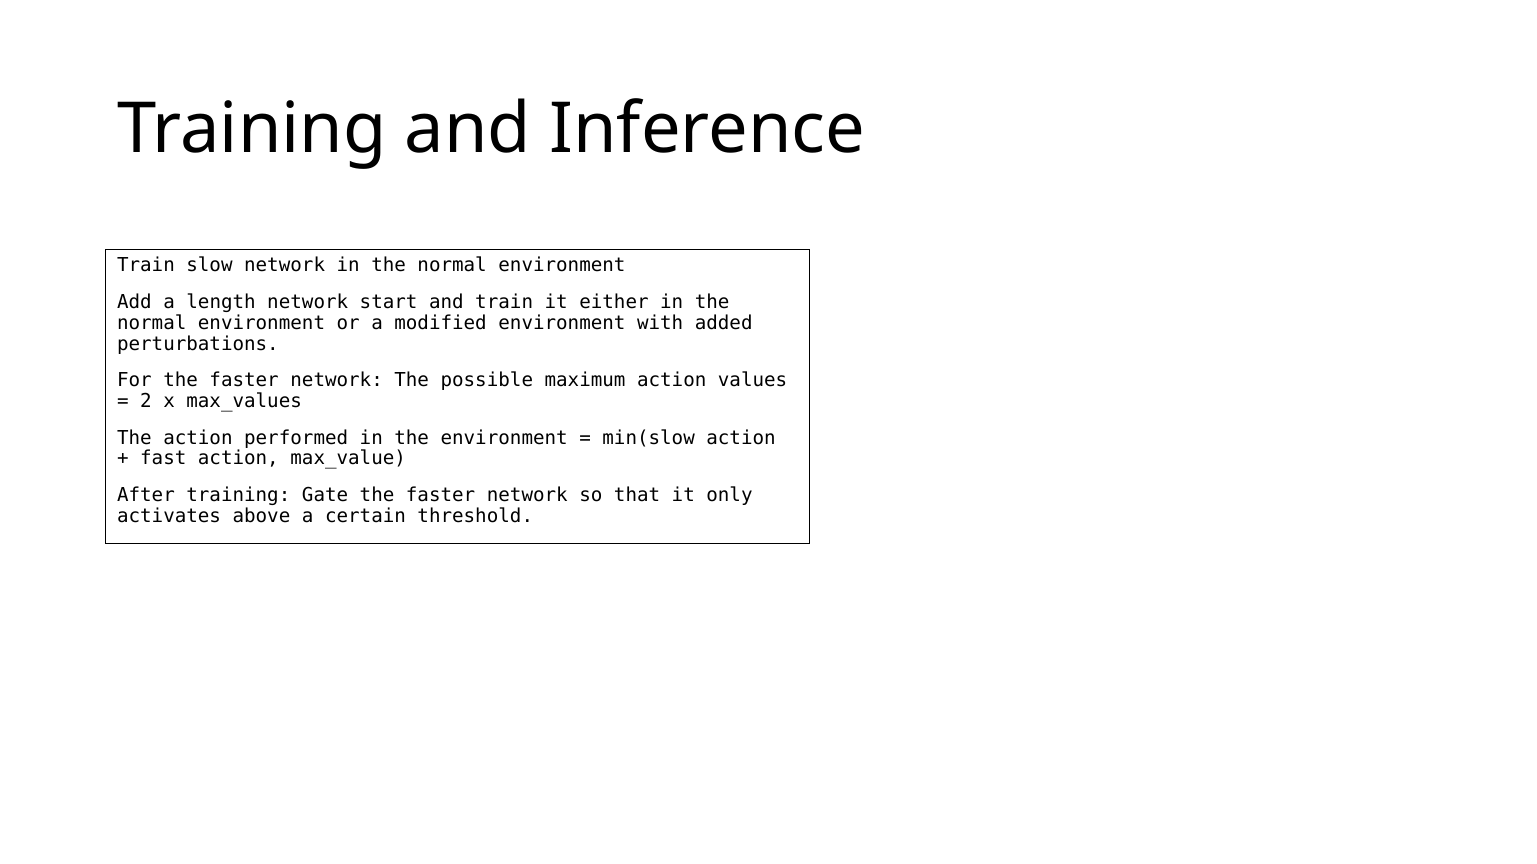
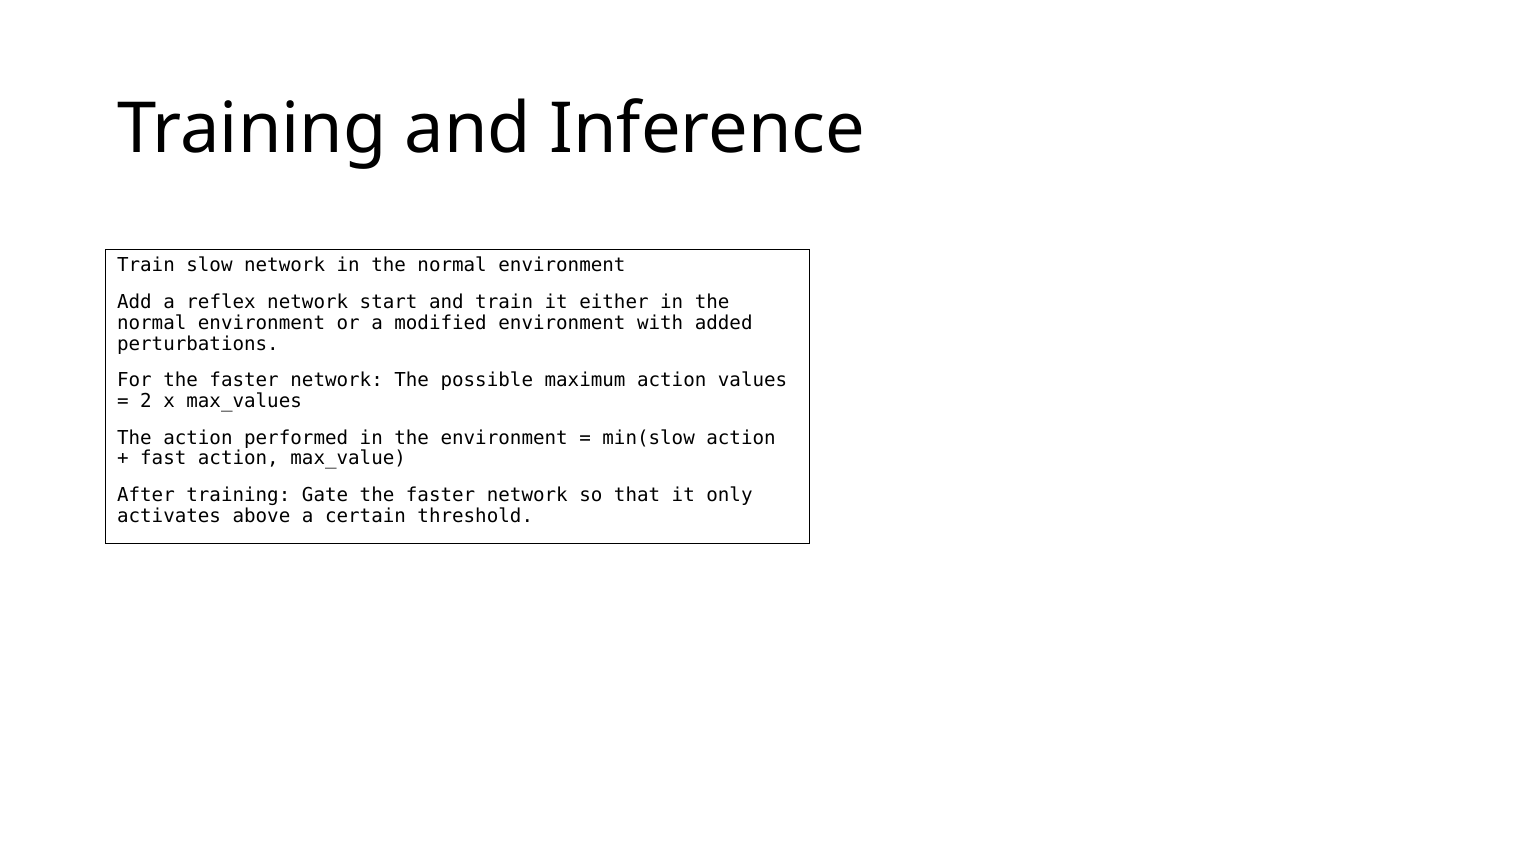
length: length -> reflex
